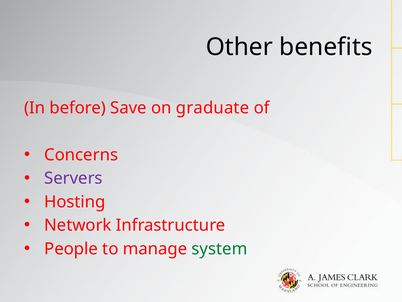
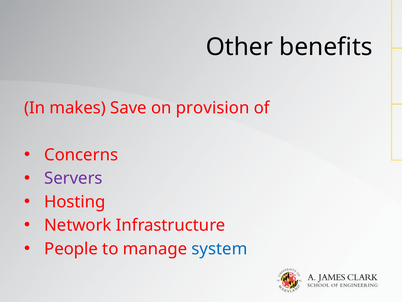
before: before -> makes
graduate: graduate -> provision
system colour: green -> blue
